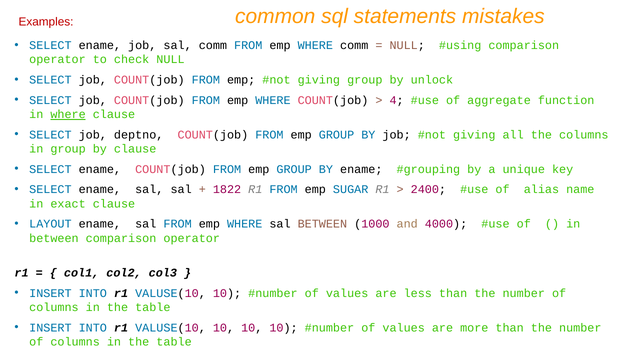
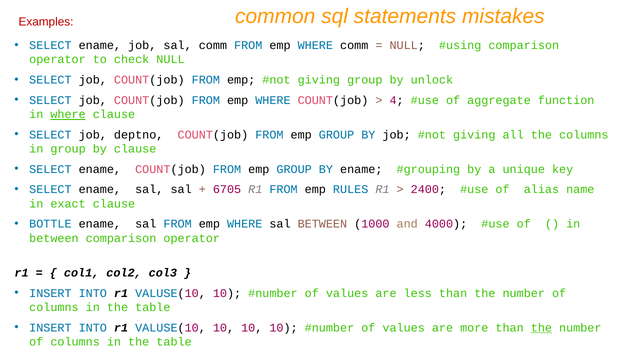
1822: 1822 -> 6705
SUGAR: SUGAR -> RULES
LAYOUT: LAYOUT -> BOTTLE
the at (541, 328) underline: none -> present
